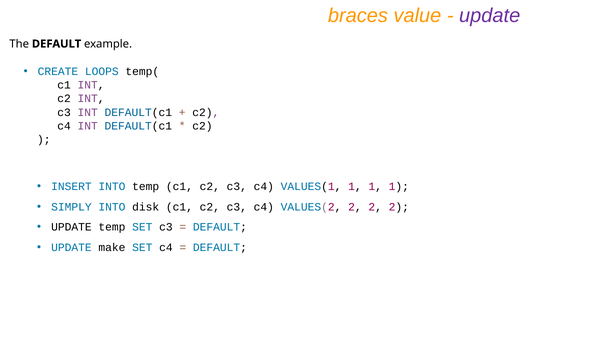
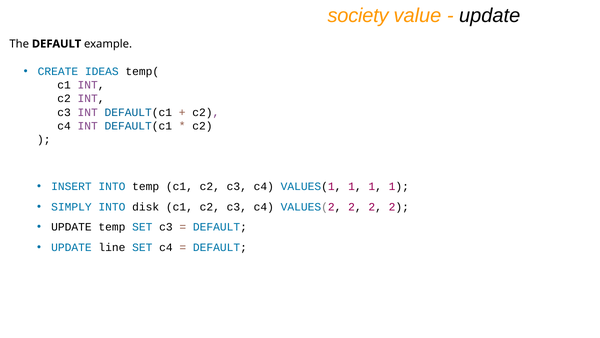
braces: braces -> society
update at (490, 16) colour: purple -> black
LOOPS: LOOPS -> IDEAS
make: make -> line
